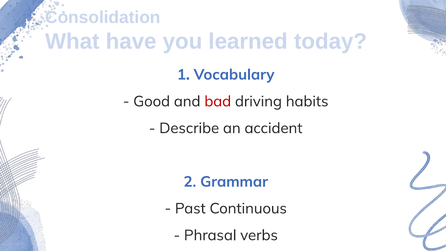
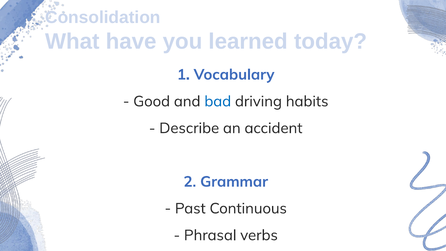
bad colour: red -> blue
